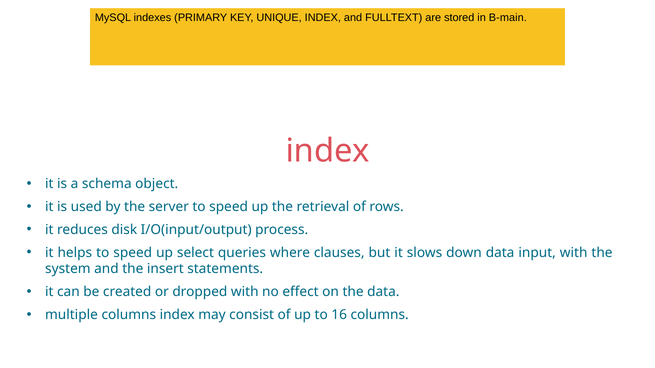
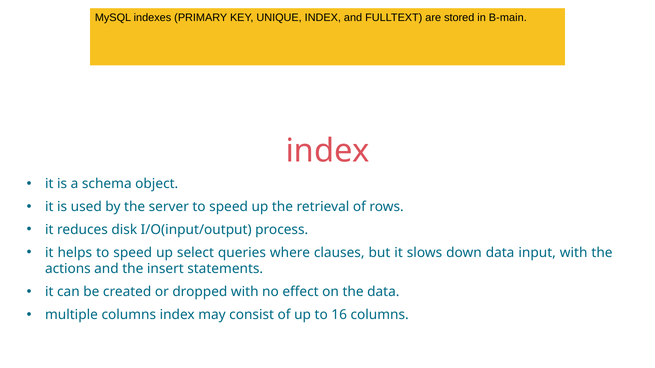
system: system -> actions
